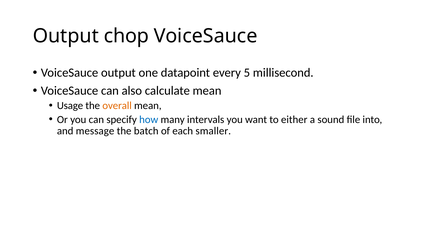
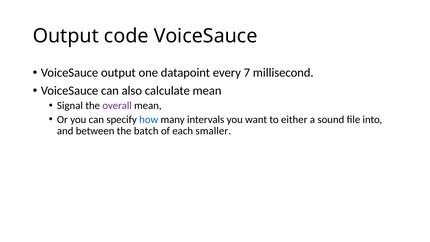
chop: chop -> code
5: 5 -> 7
Usage: Usage -> Signal
overall colour: orange -> purple
message: message -> between
